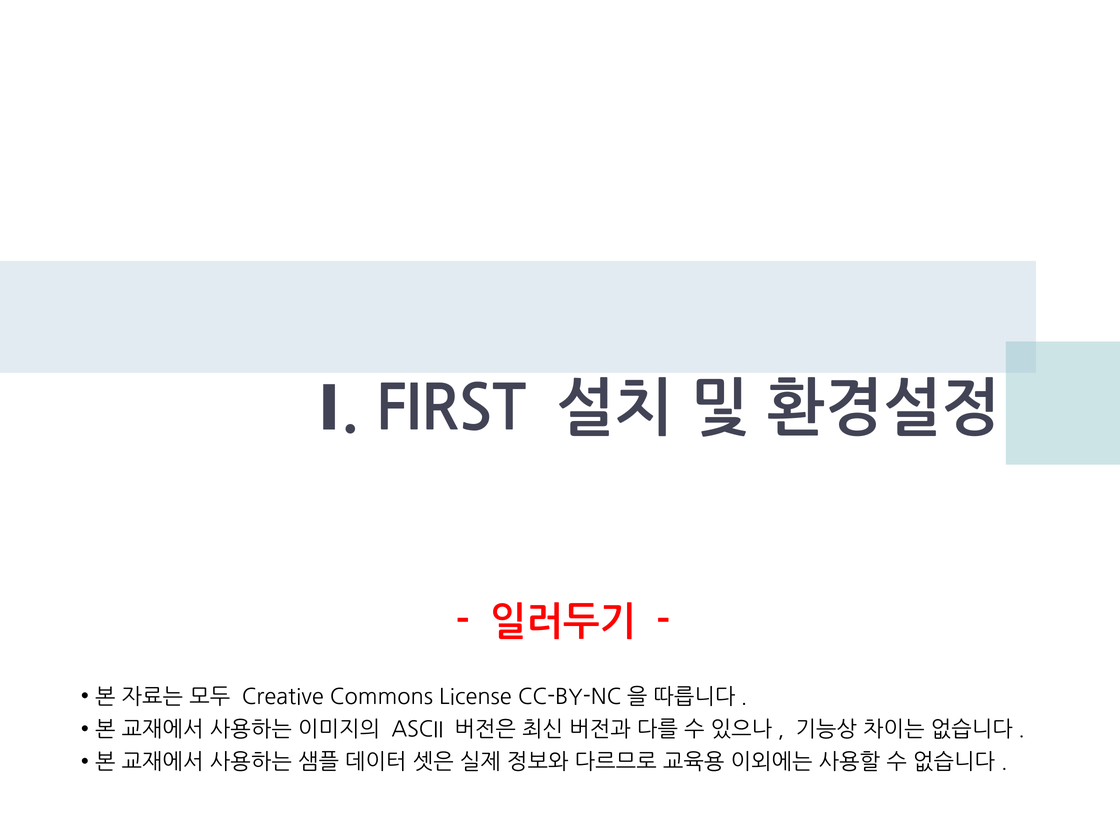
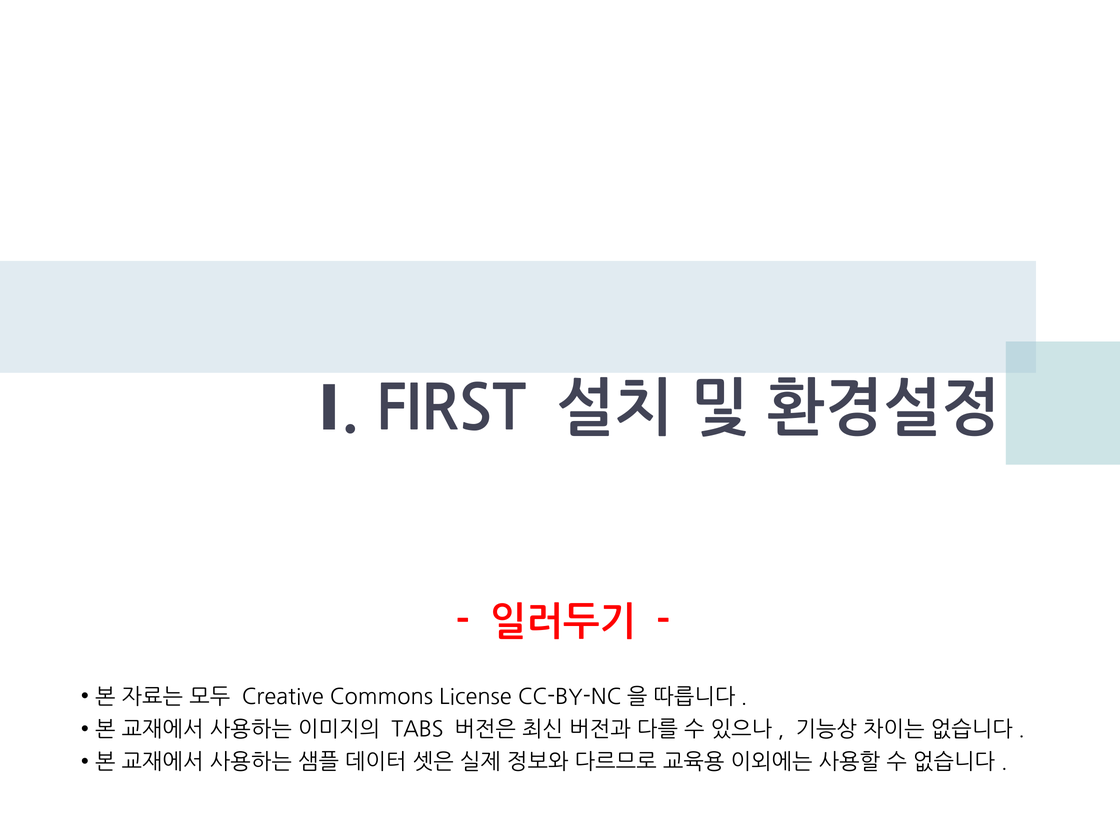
ASCII: ASCII -> TABS
